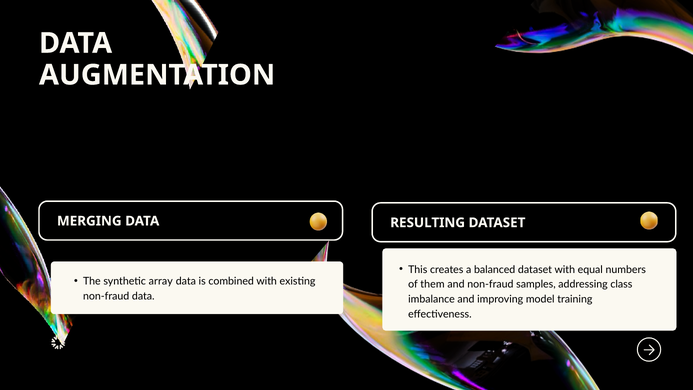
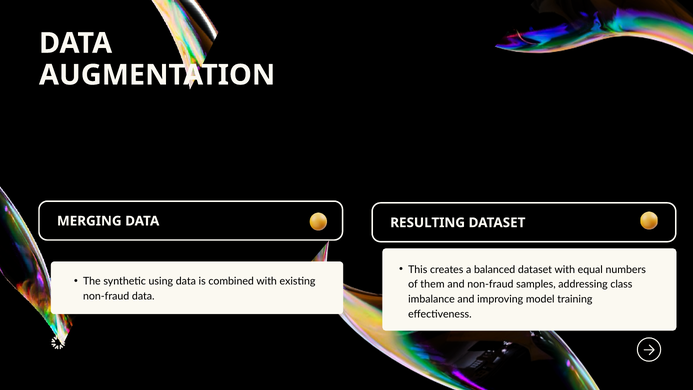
array: array -> using
